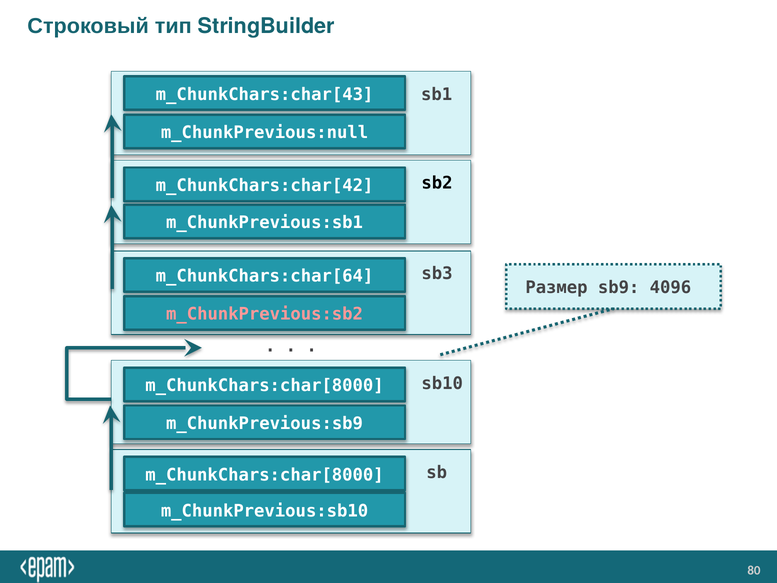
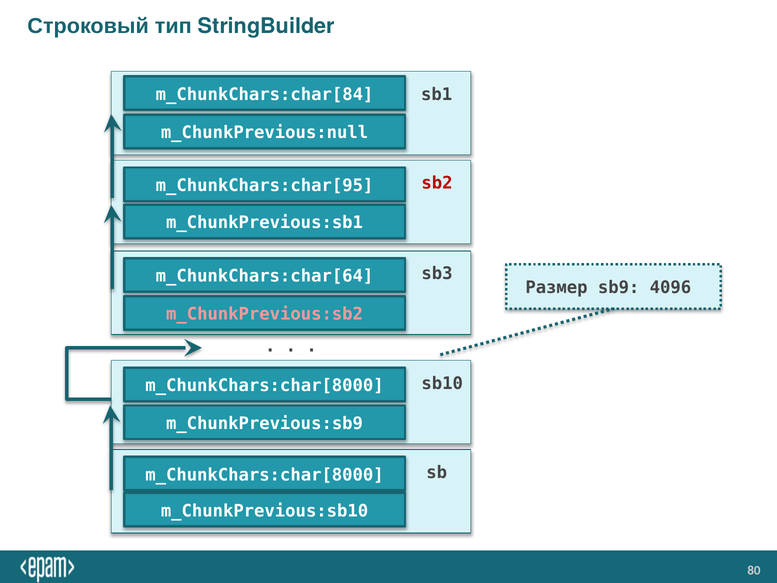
m_ChunkChars:char[43: m_ChunkChars:char[43 -> m_ChunkChars:char[84
sb2 colour: black -> red
m_ChunkChars:char[42: m_ChunkChars:char[42 -> m_ChunkChars:char[95
